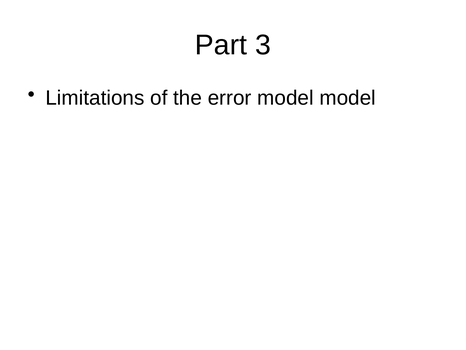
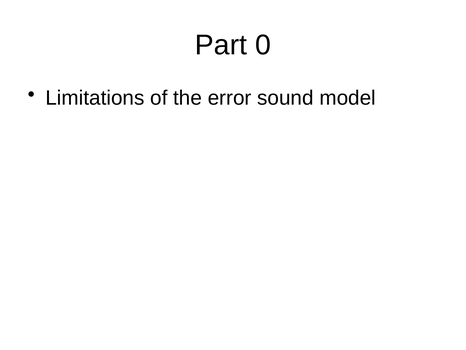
3: 3 -> 0
error model: model -> sound
